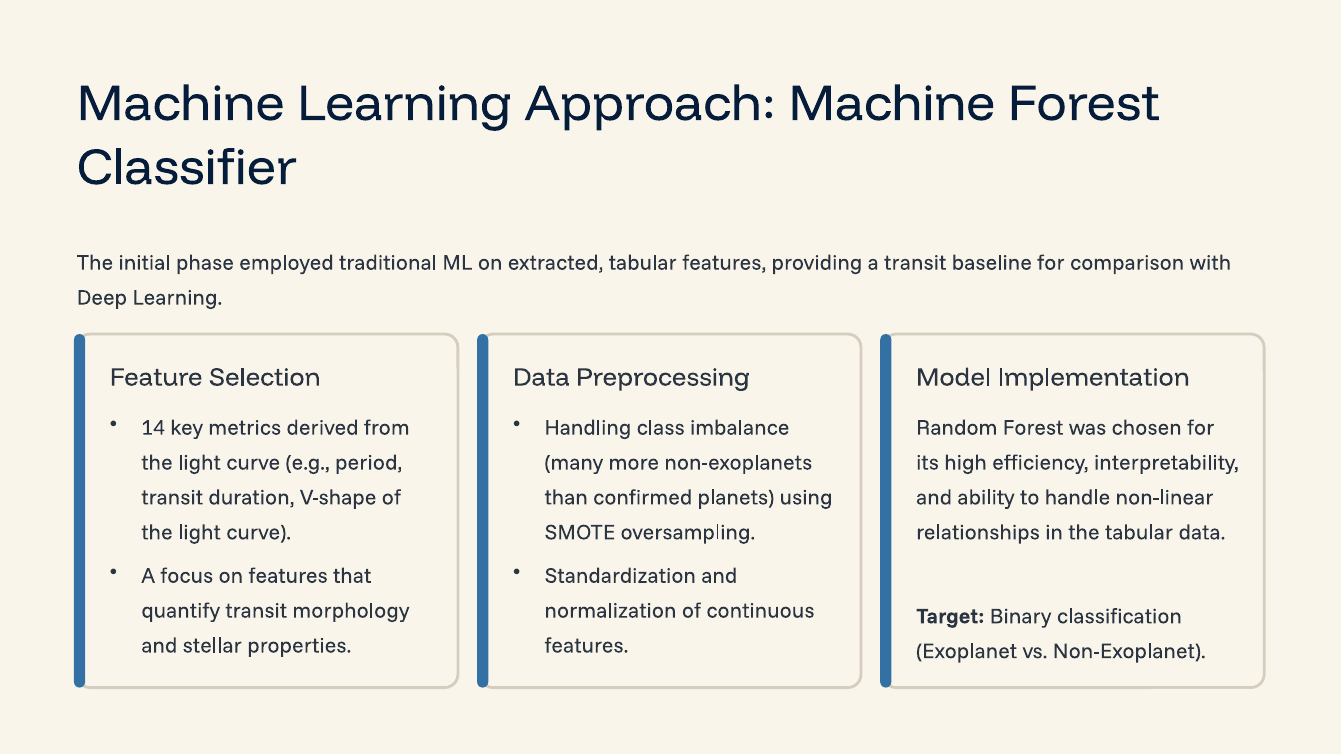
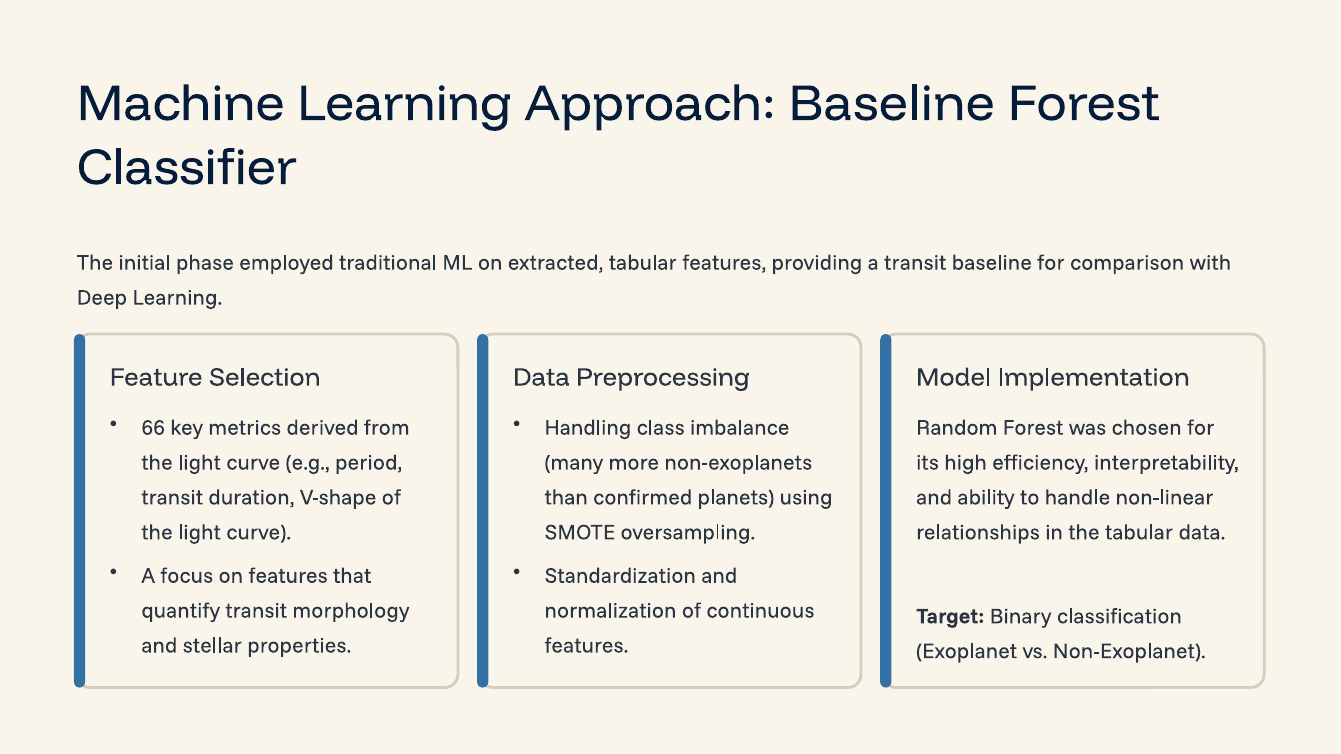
Approach Machine: Machine -> Baseline
14: 14 -> 66
